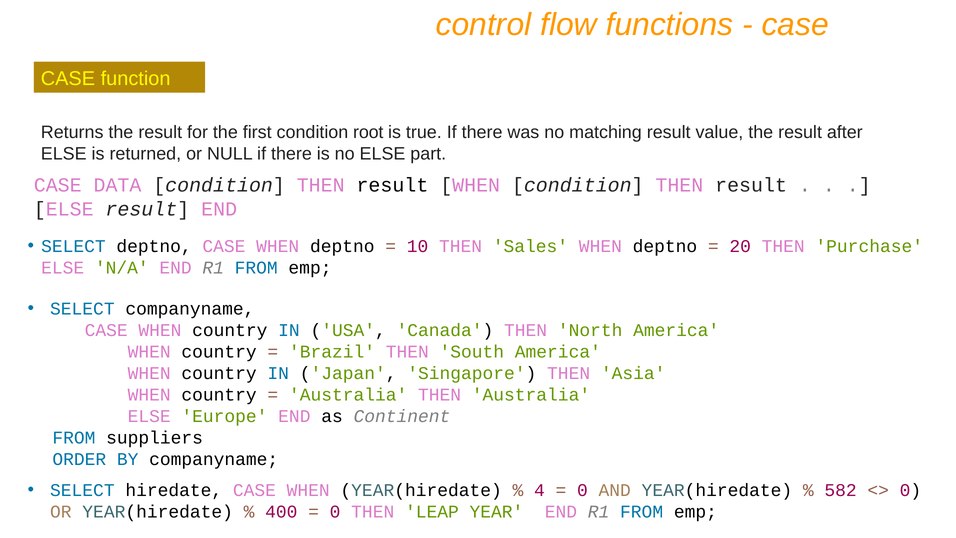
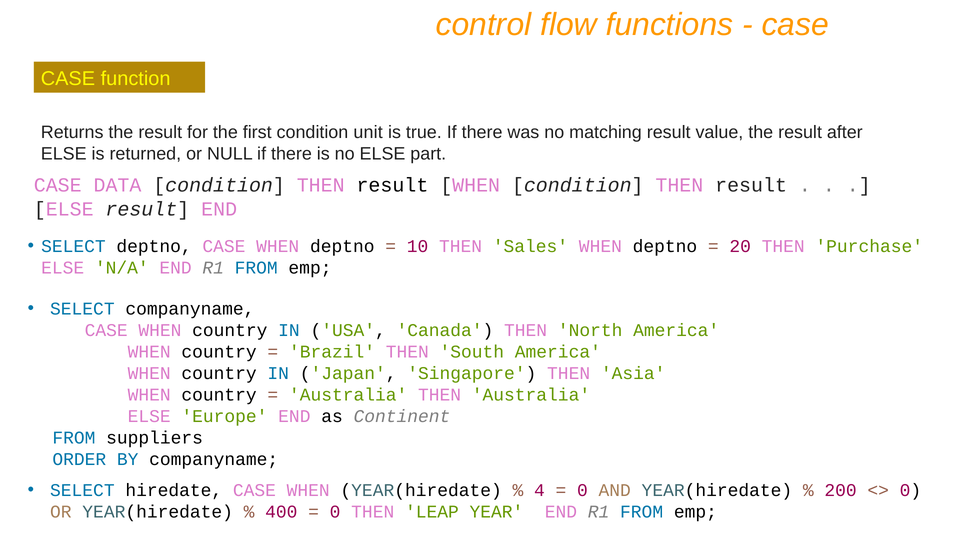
root: root -> unit
582: 582 -> 200
